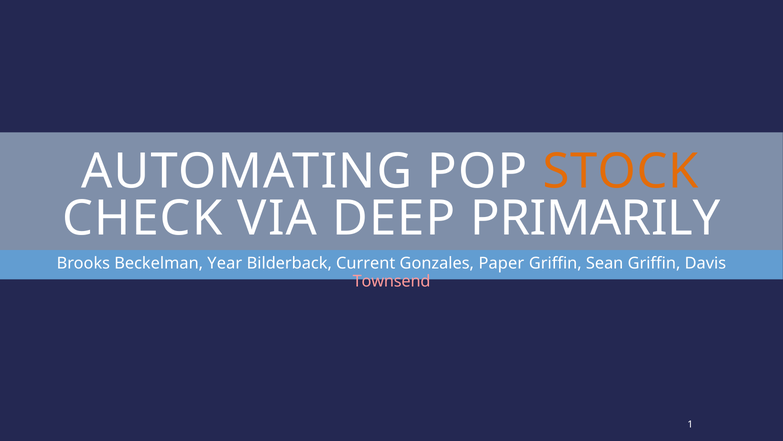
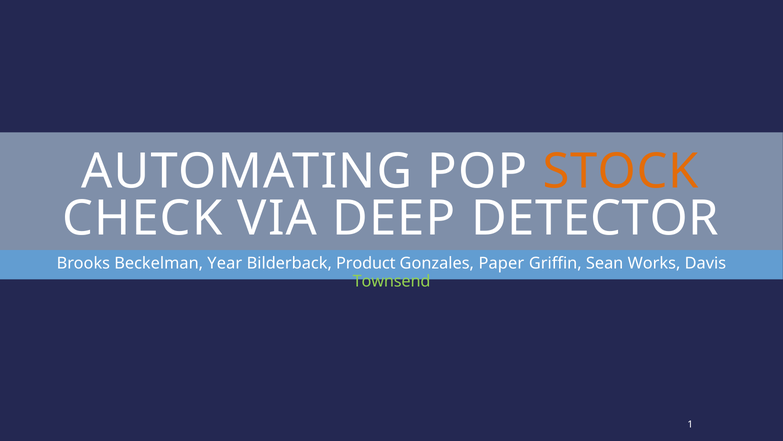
PRIMARILY: PRIMARILY -> DETECTOR
Current: Current -> Product
Sean Griffin: Griffin -> Works
Townsend colour: pink -> light green
